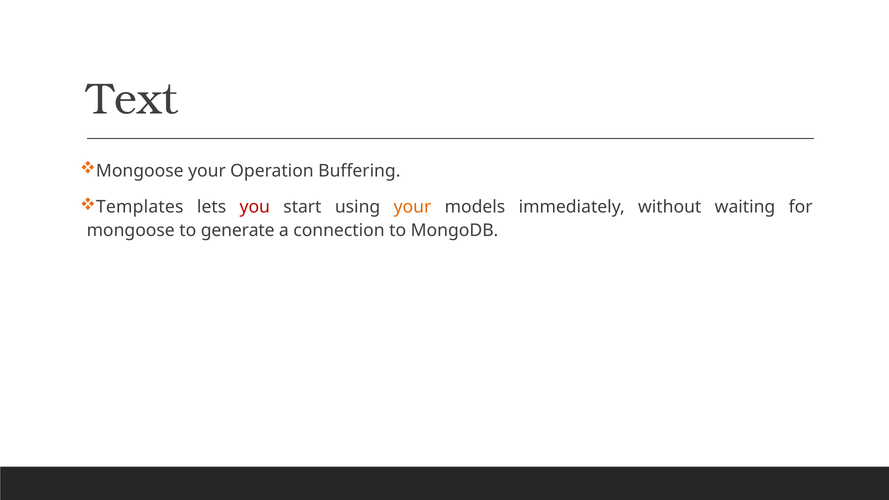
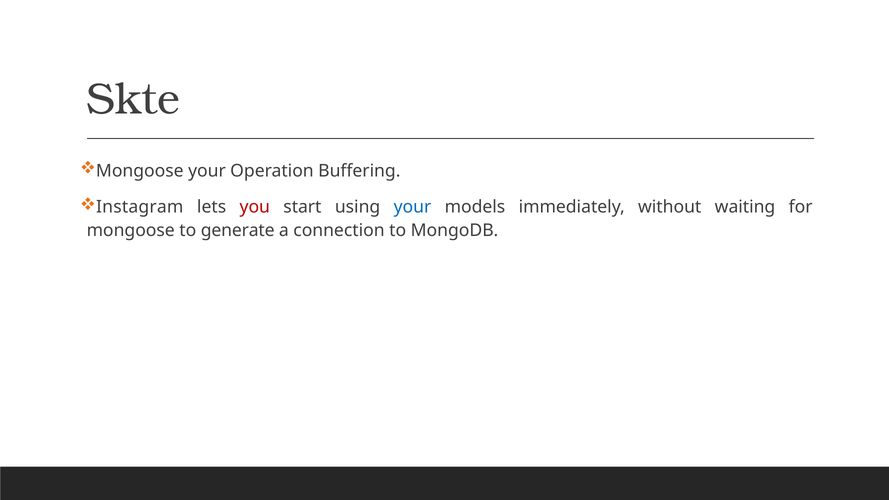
Text: Text -> Skte
Templates: Templates -> Instagram
your at (413, 207) colour: orange -> blue
